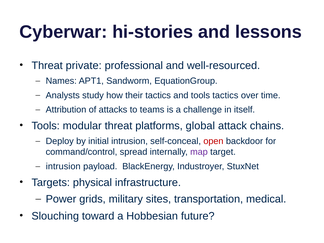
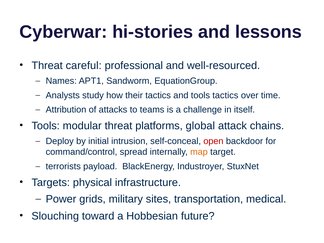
private: private -> careful
map colour: purple -> orange
intrusion at (63, 166): intrusion -> terrorists
